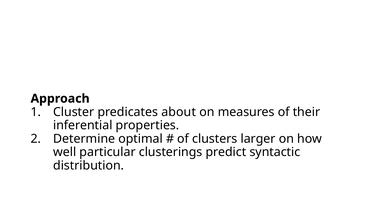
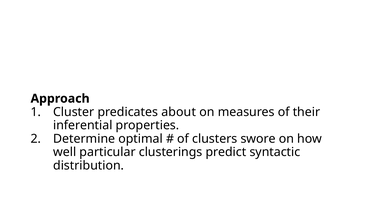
larger: larger -> swore
